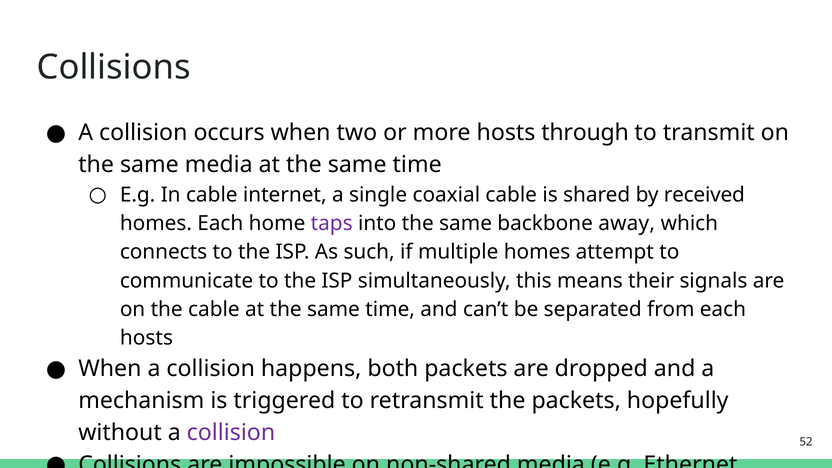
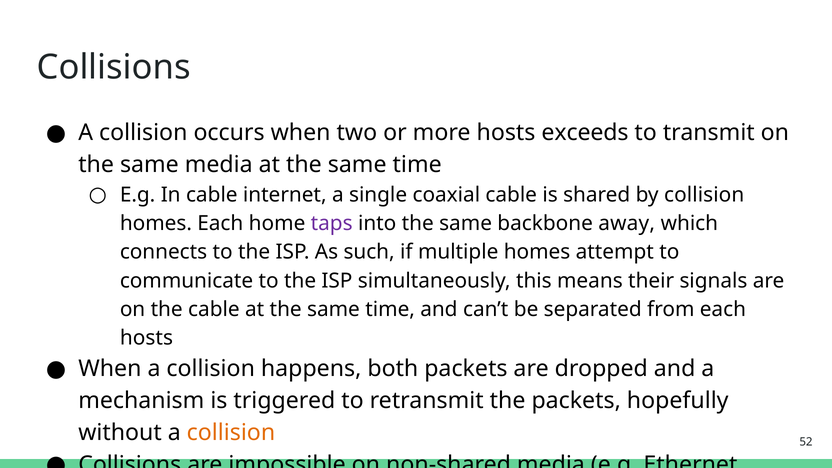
through: through -> exceeds
by received: received -> collision
collision at (231, 433) colour: purple -> orange
